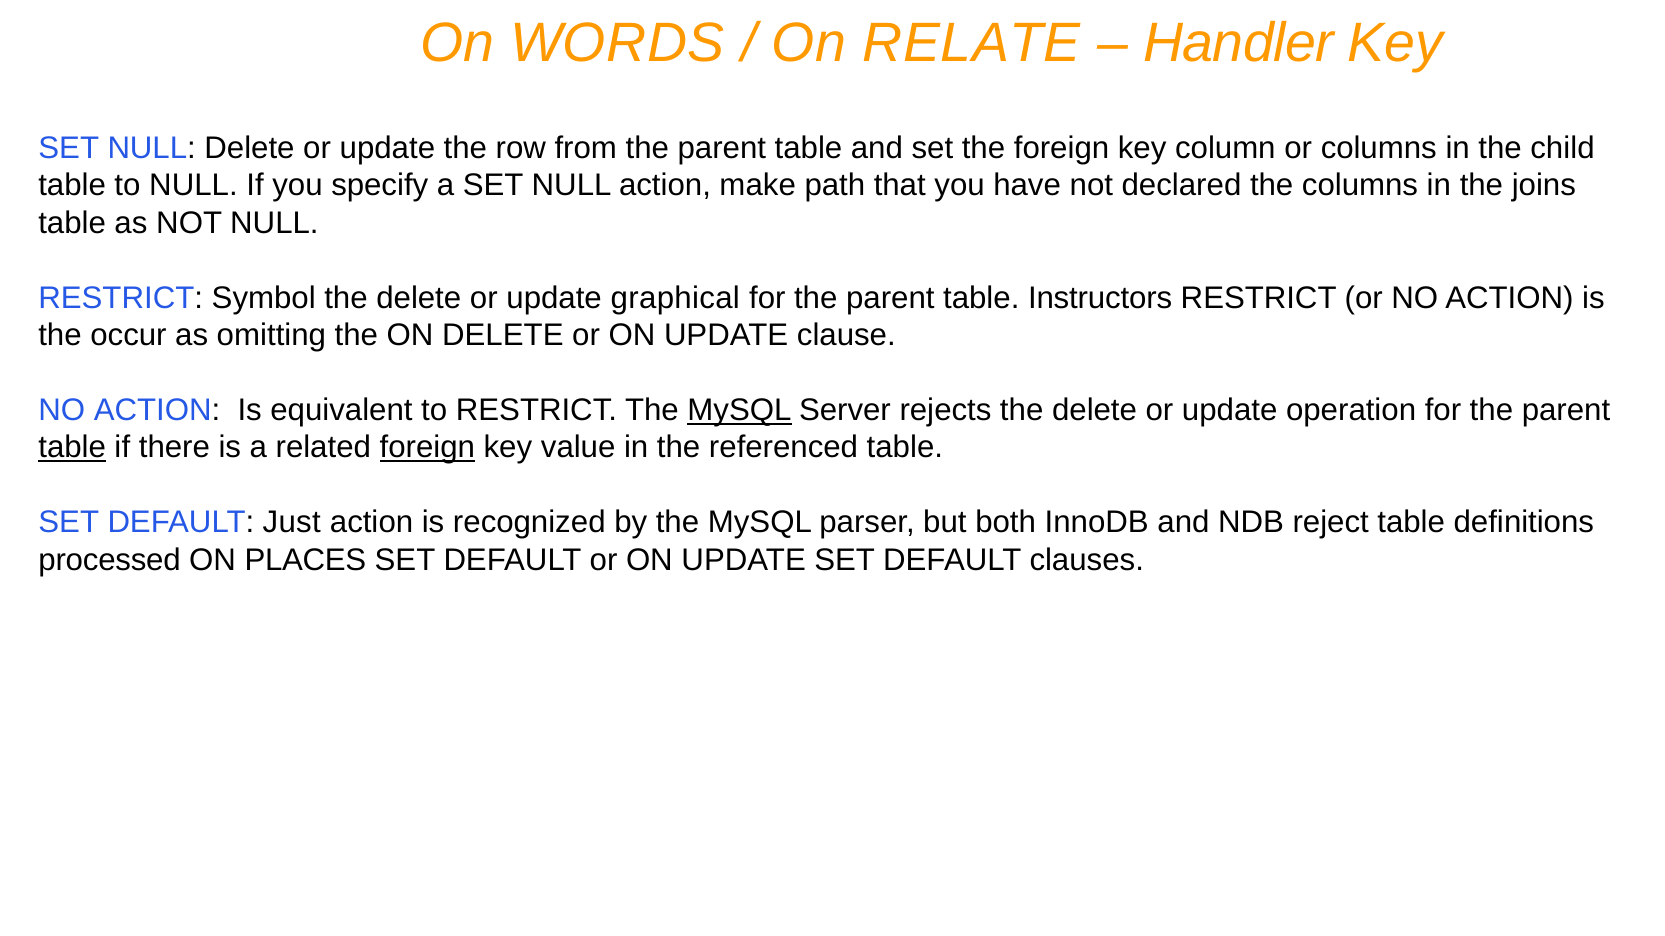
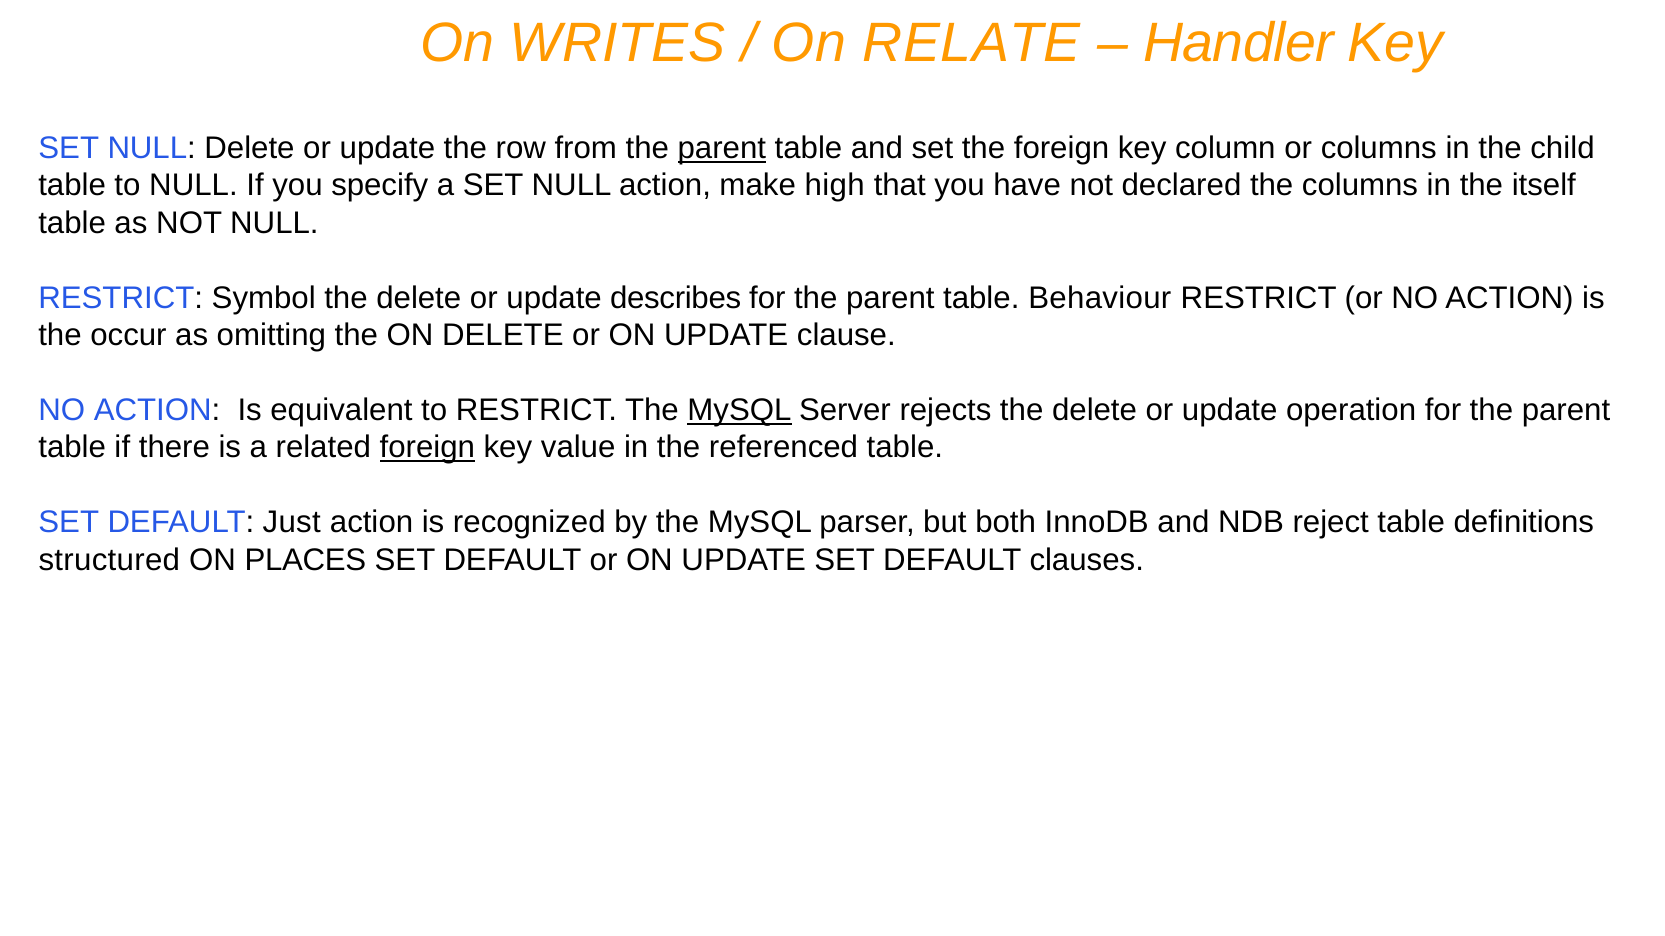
WORDS: WORDS -> WRITES
parent at (722, 148) underline: none -> present
path: path -> high
joins: joins -> itself
graphical: graphical -> describes
Instructors: Instructors -> Behaviour
table at (72, 448) underline: present -> none
processed: processed -> structured
